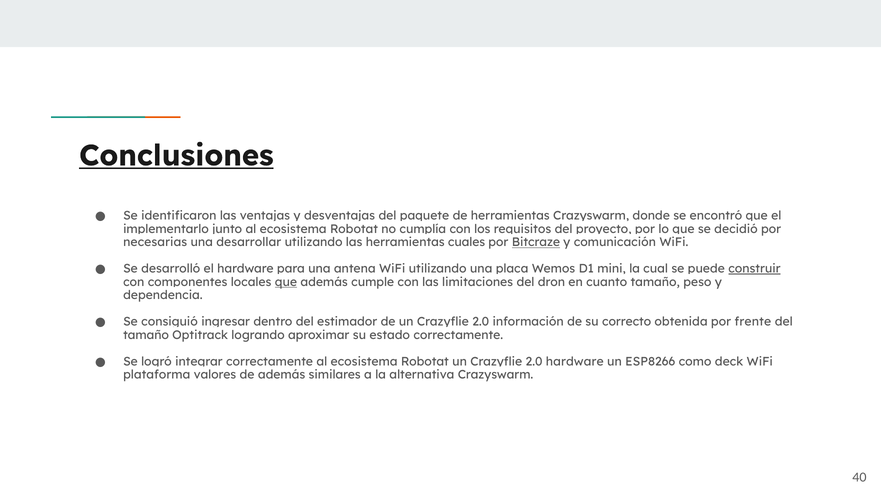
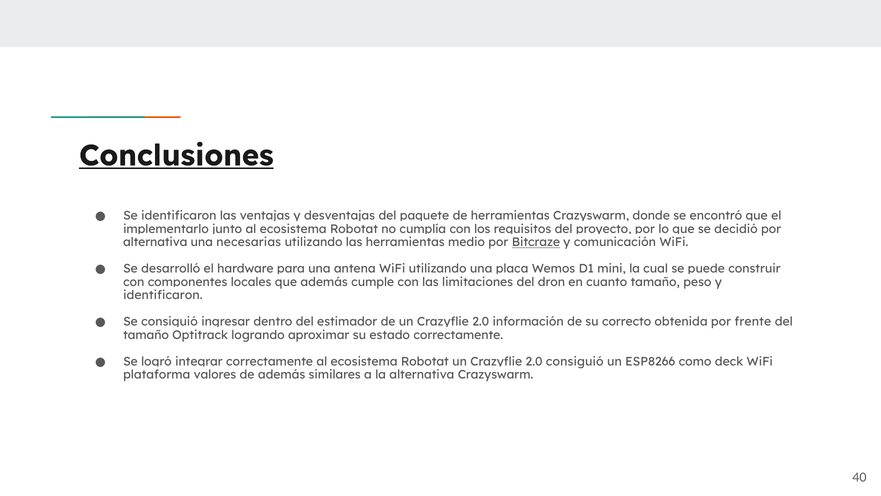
necesarias at (155, 242): necesarias -> alternativa
desarrollar: desarrollar -> necesarias
cuales: cuales -> medio
construir underline: present -> none
que at (286, 282) underline: present -> none
dependencia at (163, 295): dependencia -> identificaron
hardware at (575, 361): hardware -> consiguió
